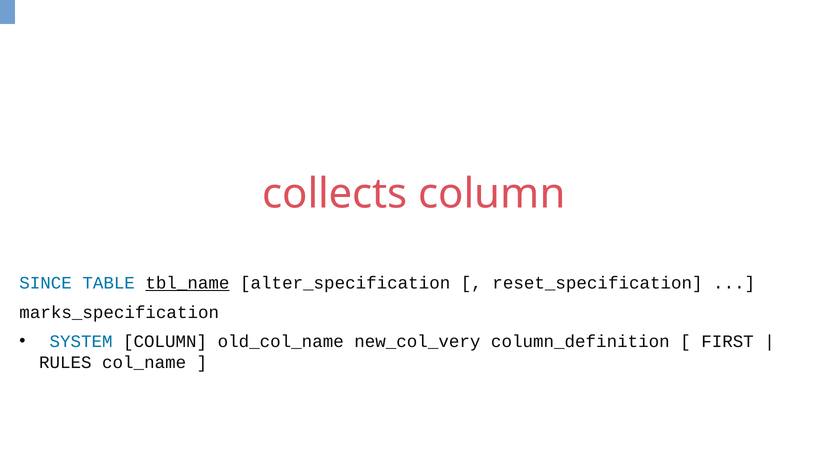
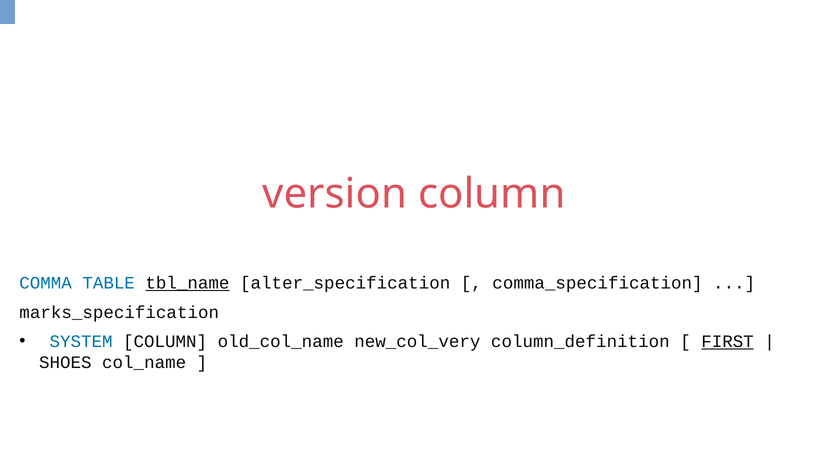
collects: collects -> version
SINCE: SINCE -> COMMA
reset_specification: reset_specification -> comma_specification
FIRST underline: none -> present
RULES: RULES -> SHOES
